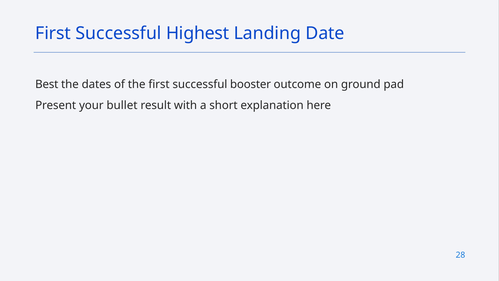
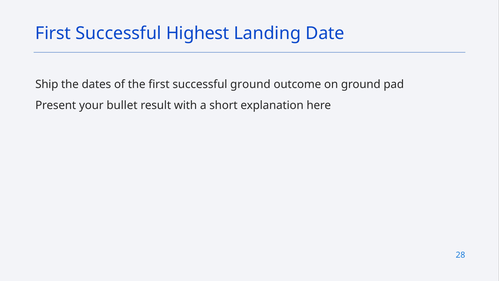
Best: Best -> Ship
successful booster: booster -> ground
